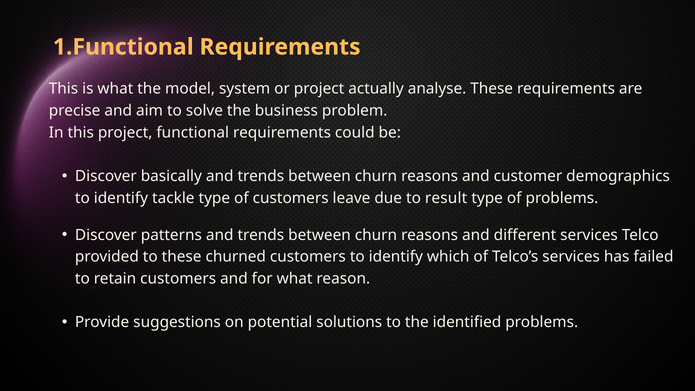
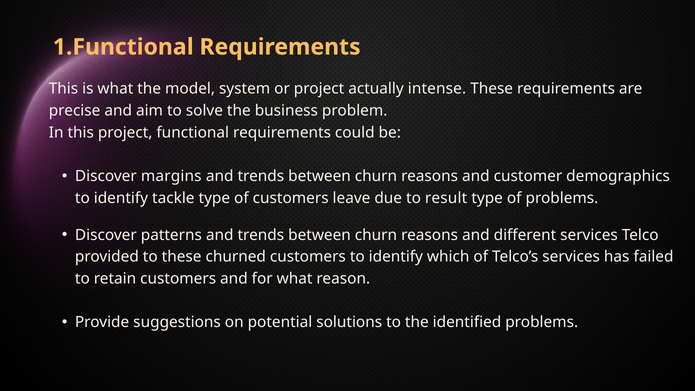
analyse: analyse -> intense
basically: basically -> margins
